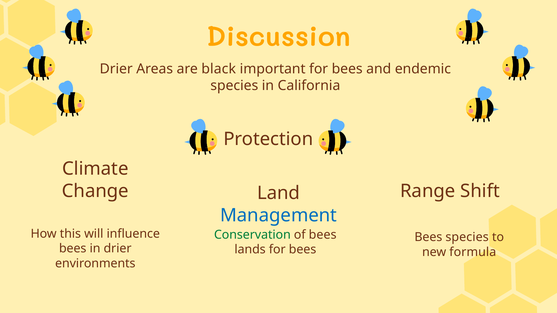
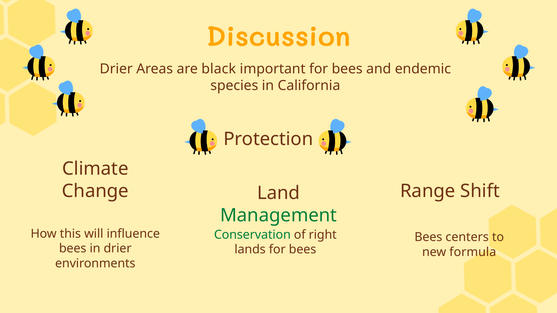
Management colour: blue -> green
of bees: bees -> right
Bees species: species -> centers
